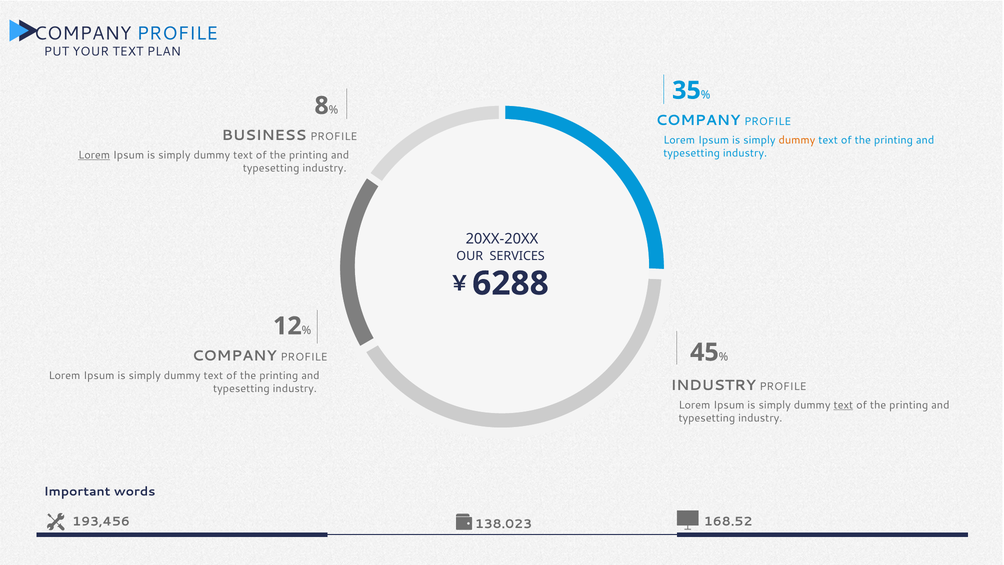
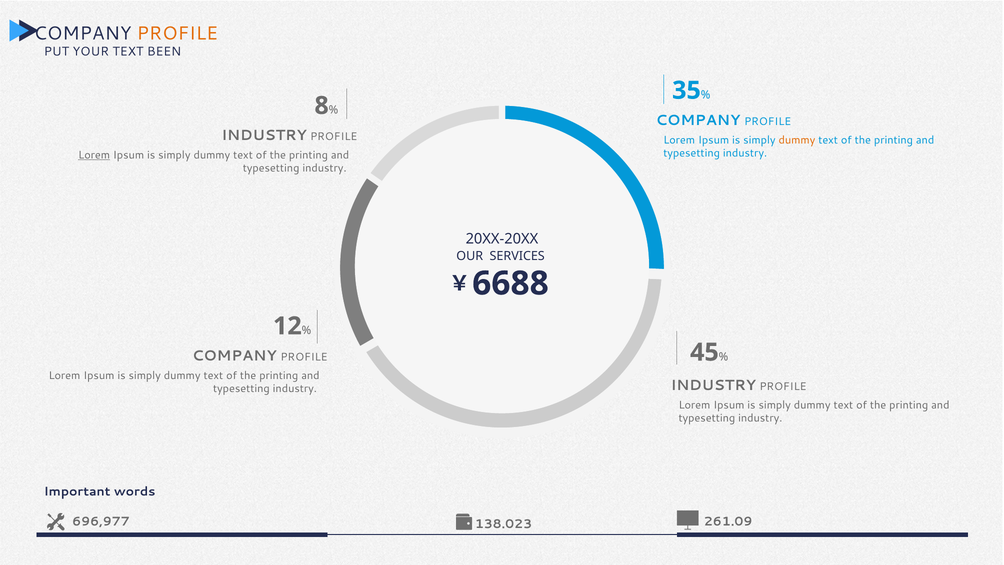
PROFILE at (177, 33) colour: blue -> orange
PLAN: PLAN -> BEEN
BUSINESS at (264, 136): BUSINESS -> INDUSTRY
6288: 6288 -> 6688
text at (843, 405) underline: present -> none
193,456: 193,456 -> 696,977
168.52: 168.52 -> 261.09
